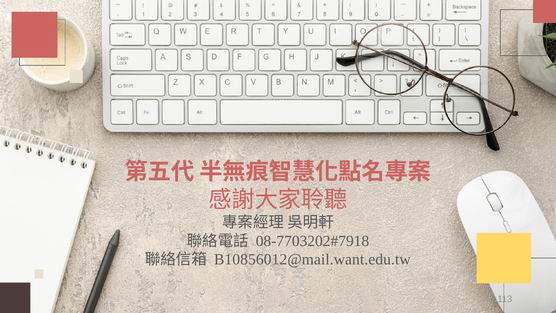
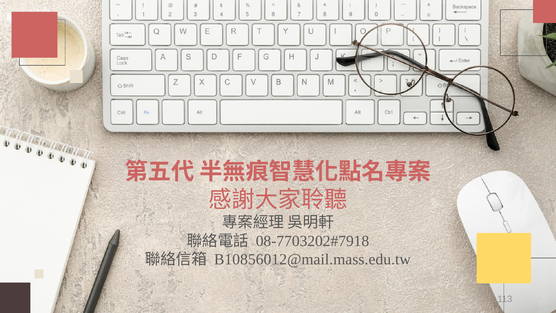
B10856012@mail.want.edu.tw: B10856012@mail.want.edu.tw -> B10856012@mail.mass.edu.tw
